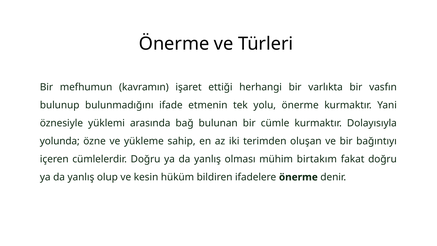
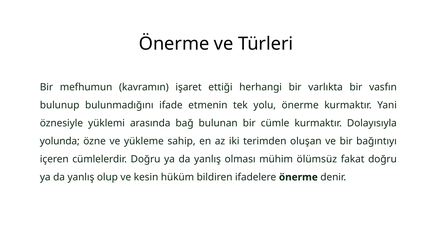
birtakım: birtakım -> ölümsüz
